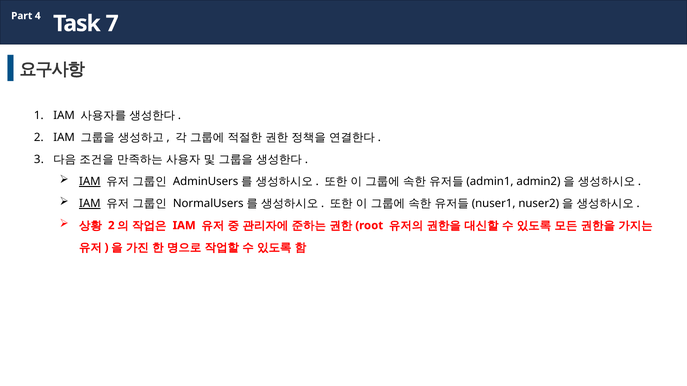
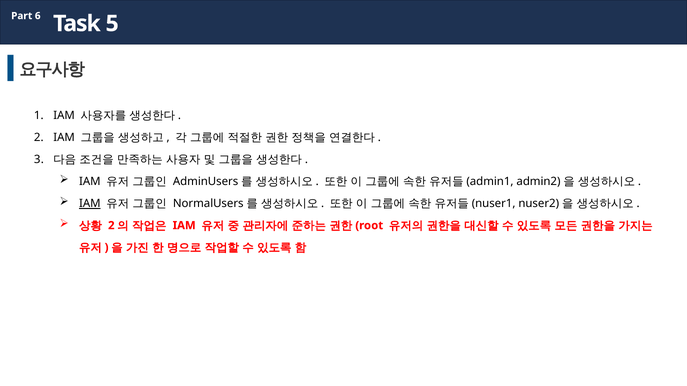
4: 4 -> 6
7: 7 -> 5
IAM at (90, 182) underline: present -> none
